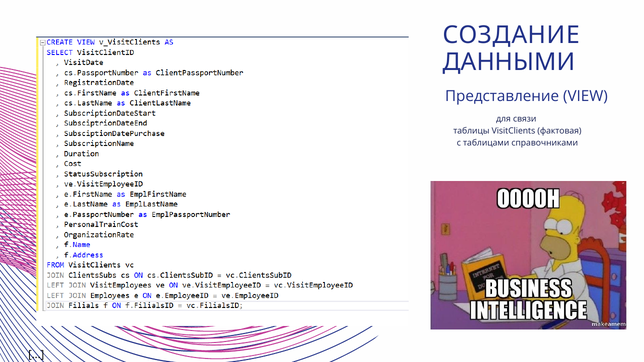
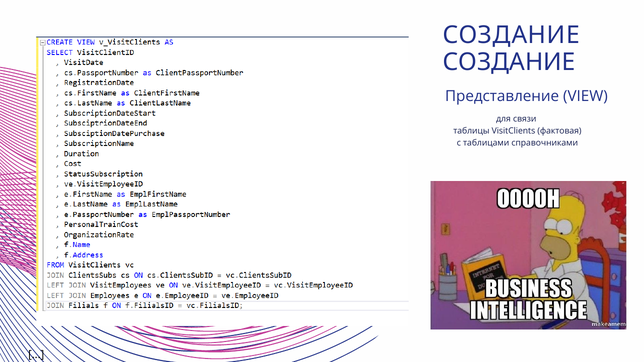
ДАННЫМИ at (509, 62): ДАННЫМИ -> СОЗДАНИЕ
